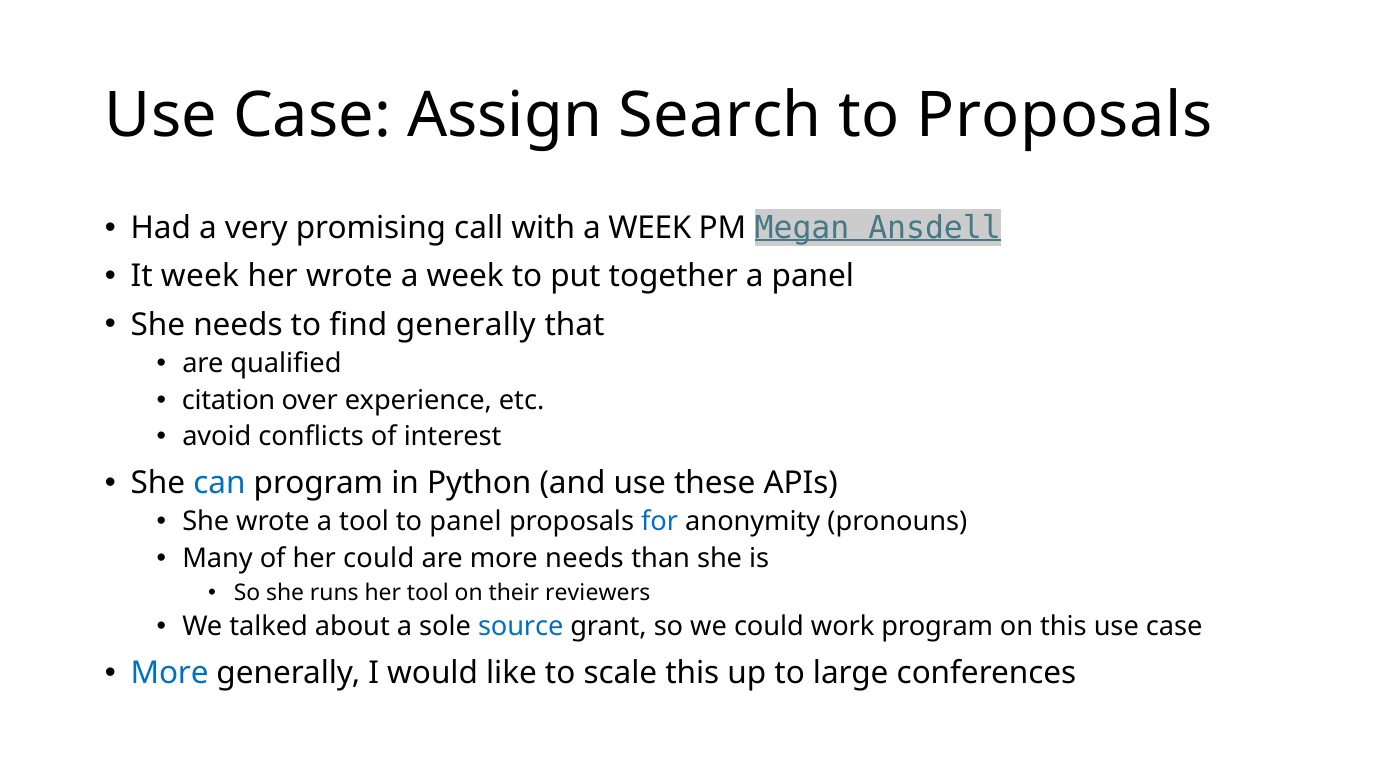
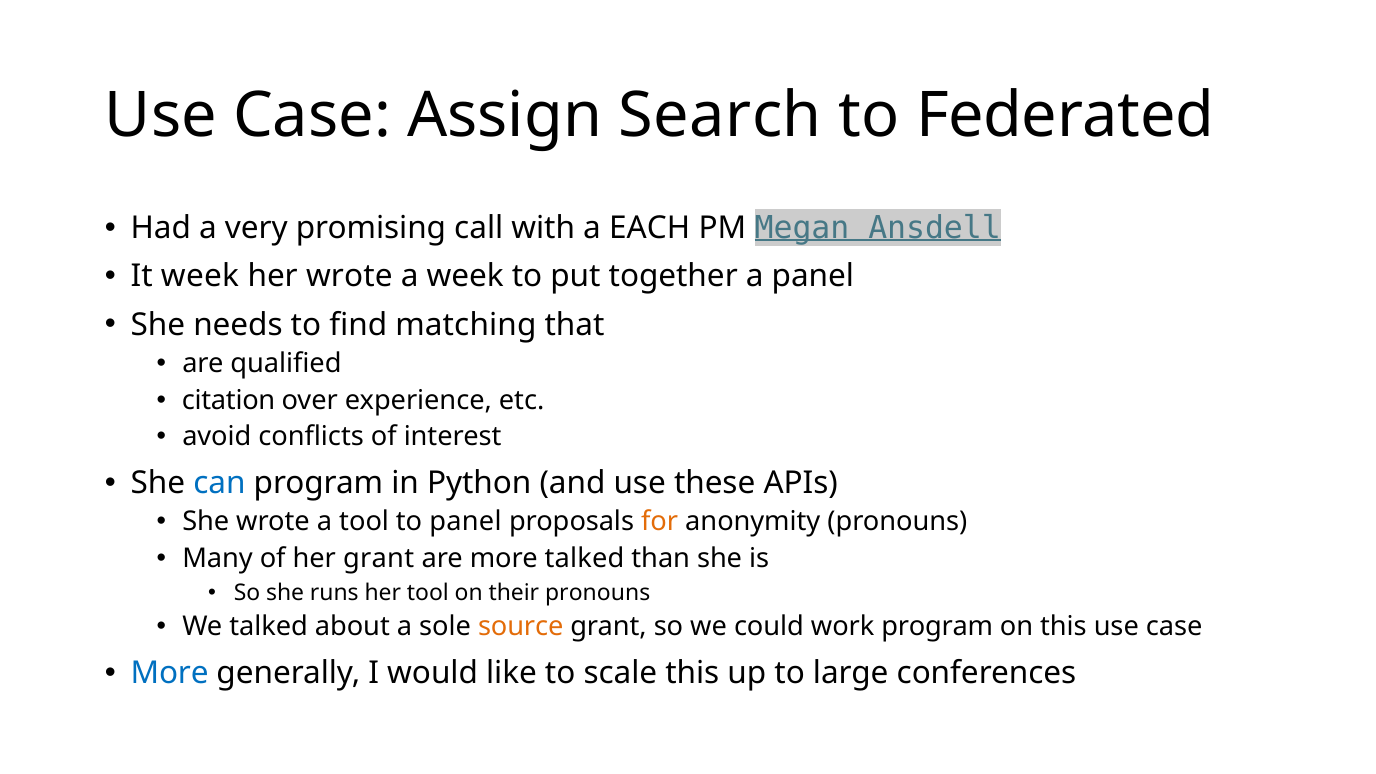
to Proposals: Proposals -> Federated
with a WEEK: WEEK -> EACH
find generally: generally -> matching
for colour: blue -> orange
her could: could -> grant
more needs: needs -> talked
their reviewers: reviewers -> pronouns
source colour: blue -> orange
